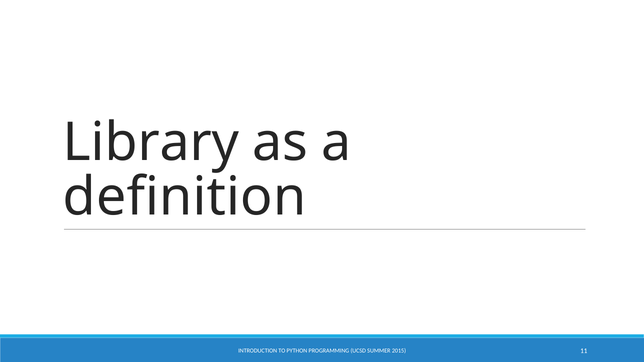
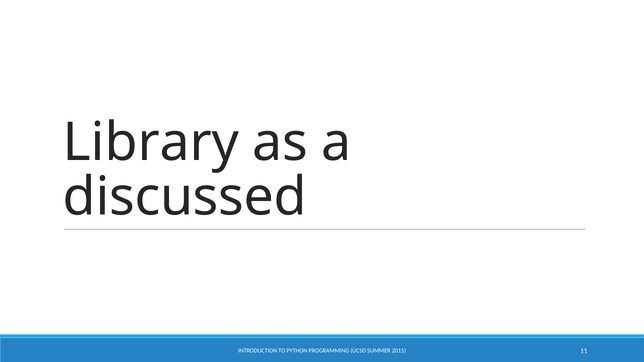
definition: definition -> discussed
